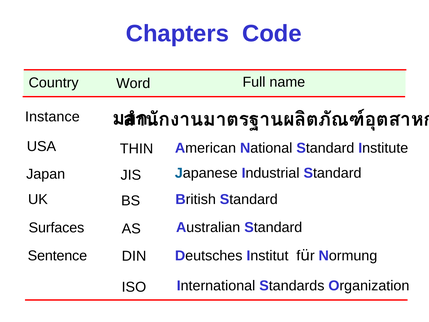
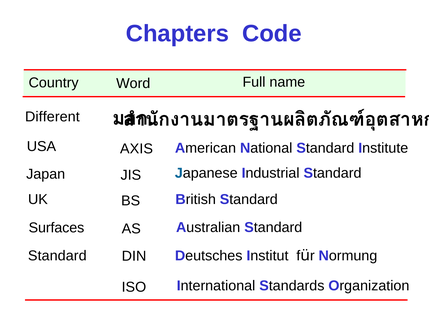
Instance: Instance -> Different
THIN: THIN -> AXIS
Sentence at (57, 255): Sentence -> Standard
